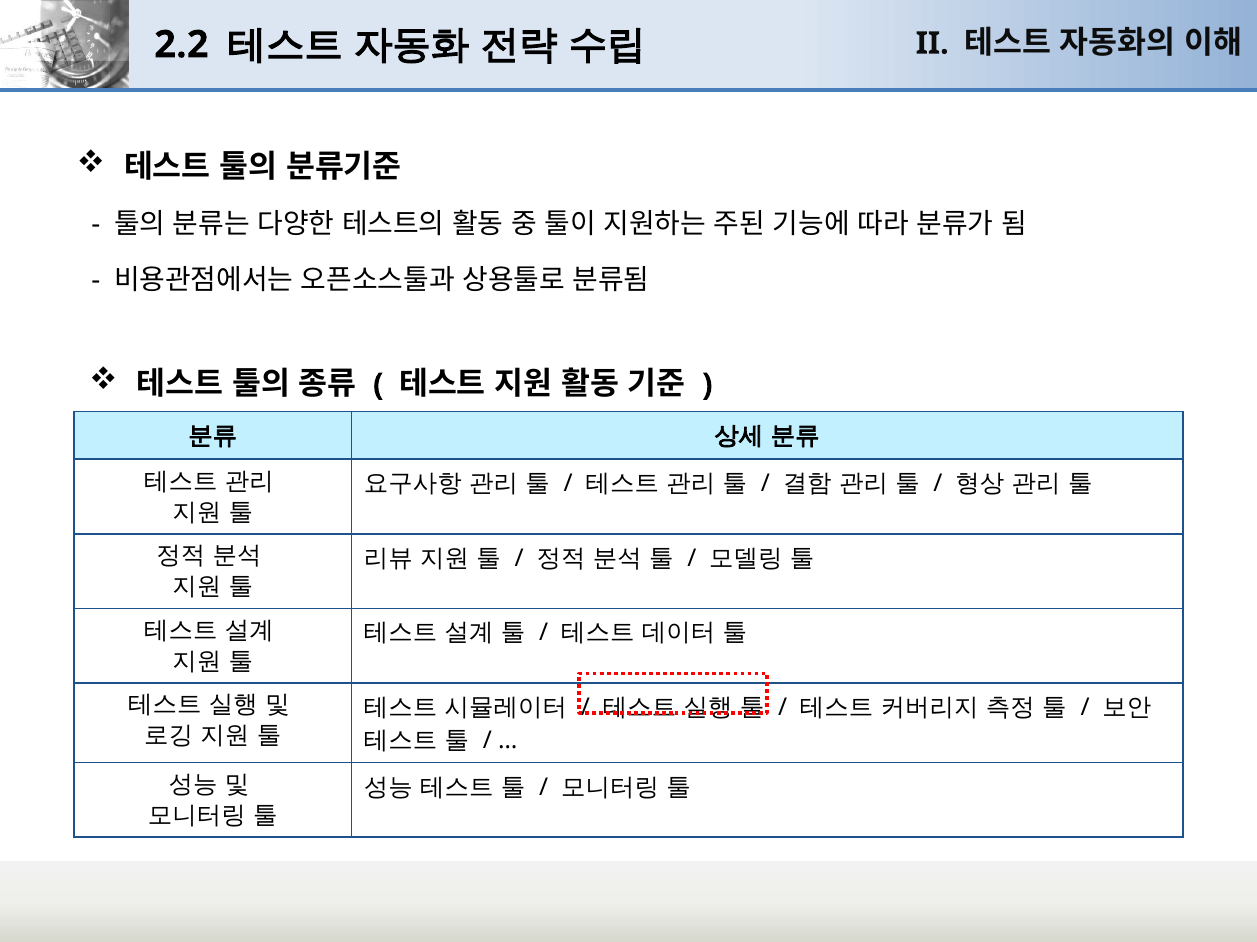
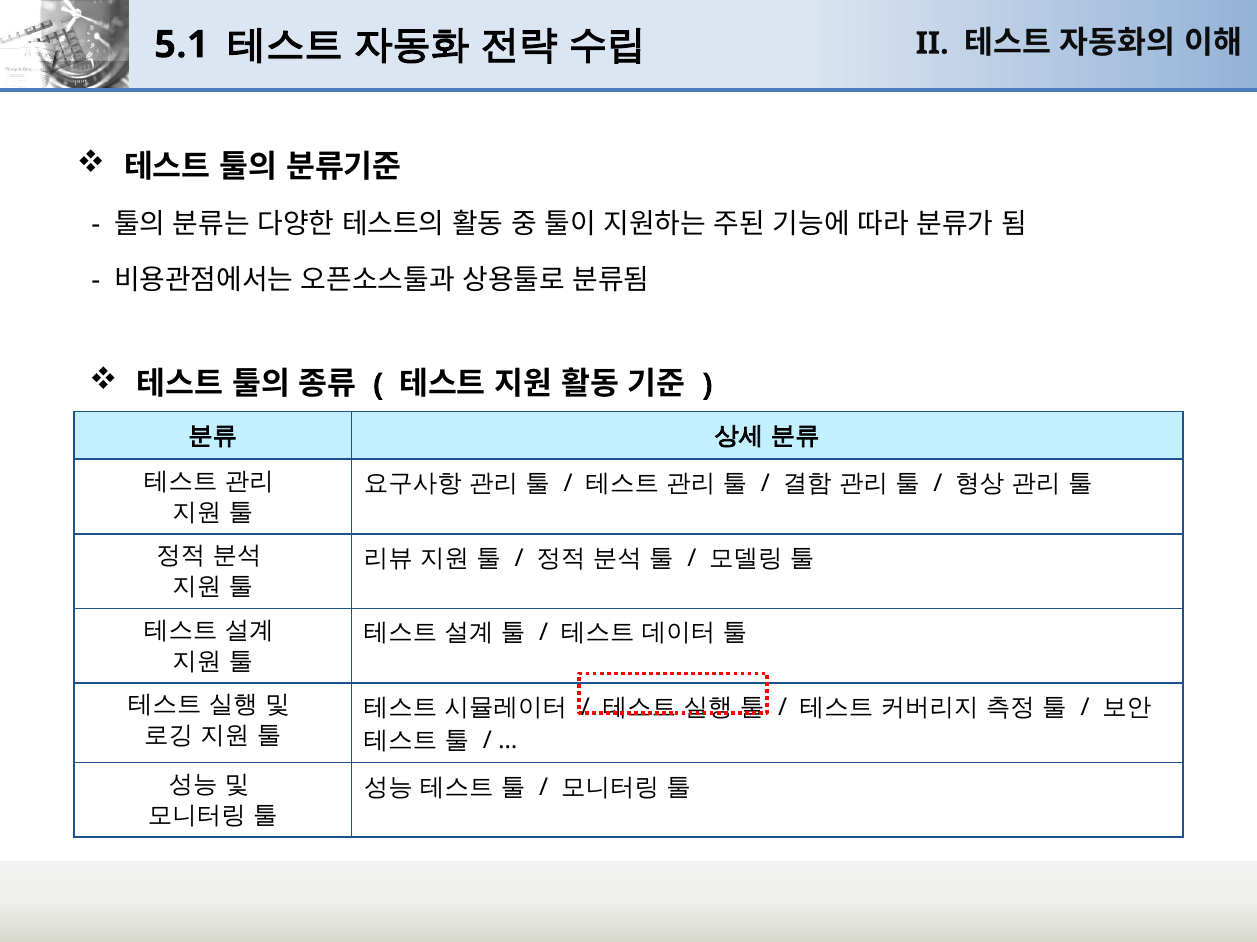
2.2: 2.2 -> 5.1
